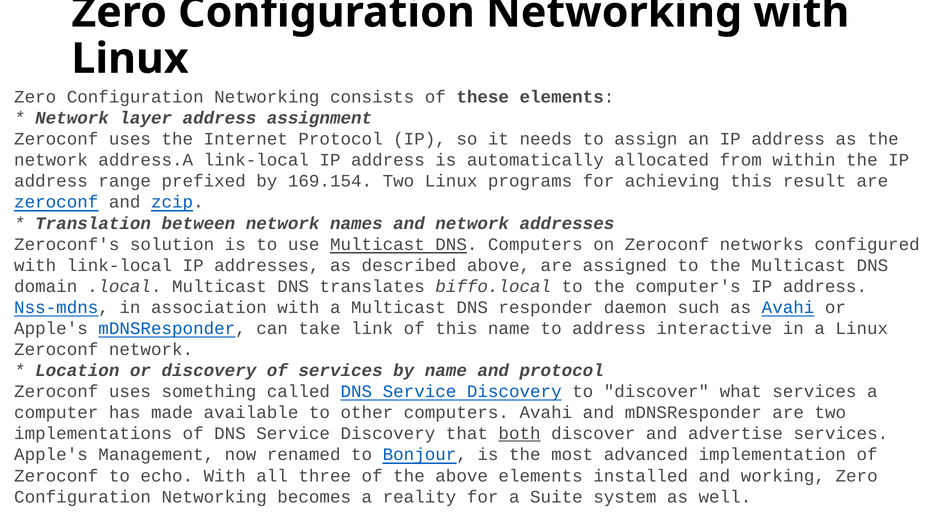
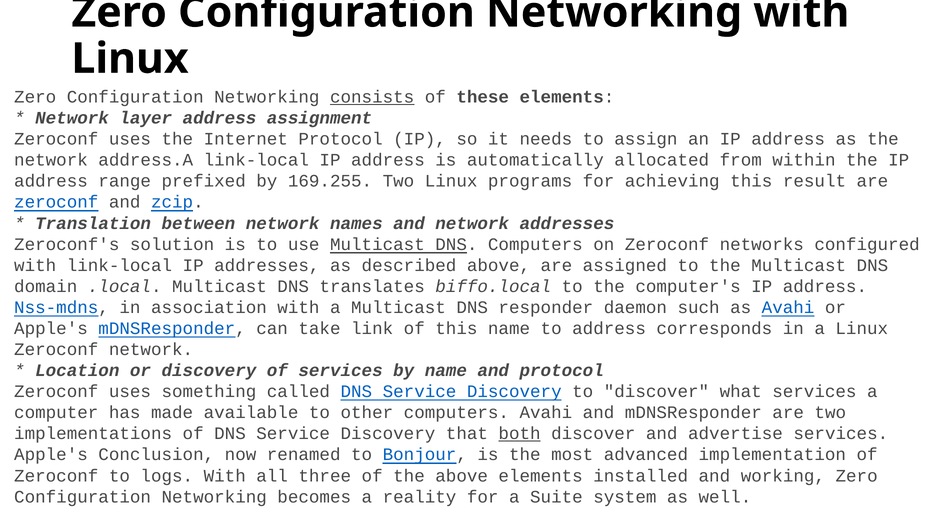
consists underline: none -> present
169.154: 169.154 -> 169.255
interactive: interactive -> corresponds
Management: Management -> Conclusion
echo: echo -> logs
